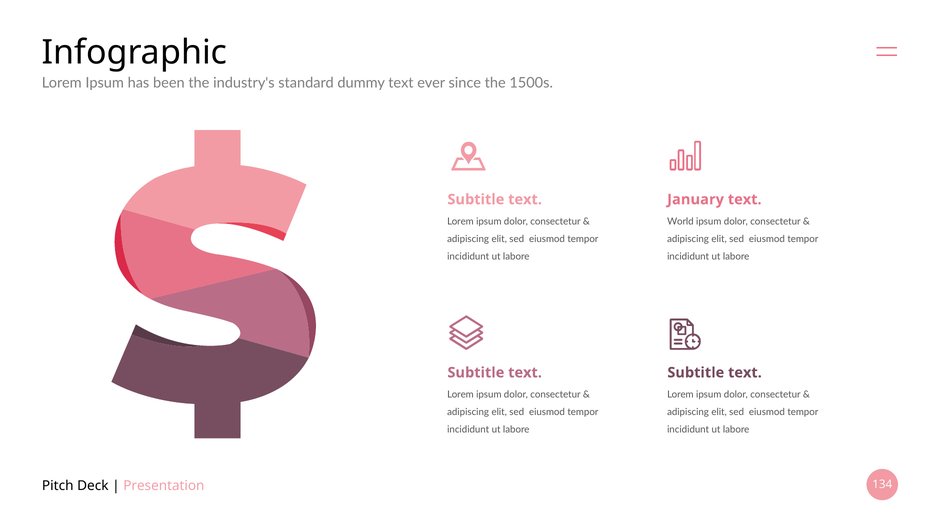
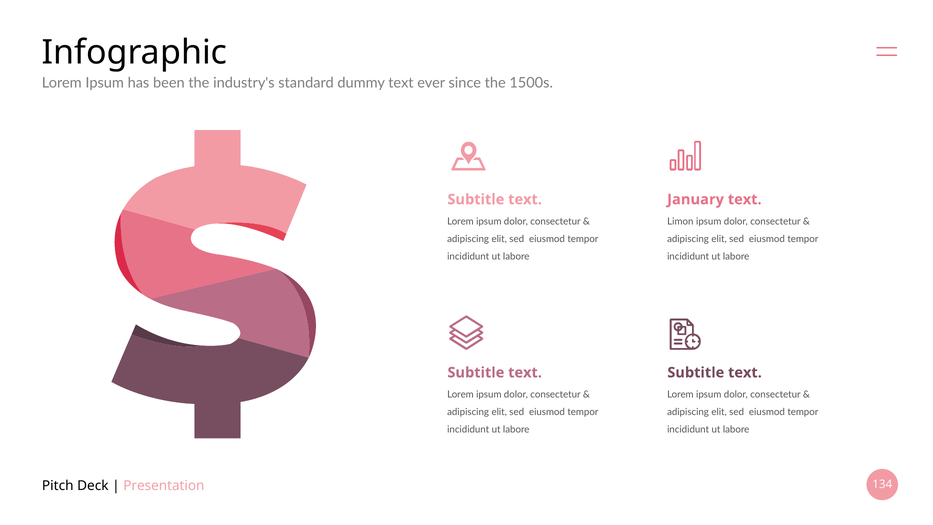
World: World -> Limon
